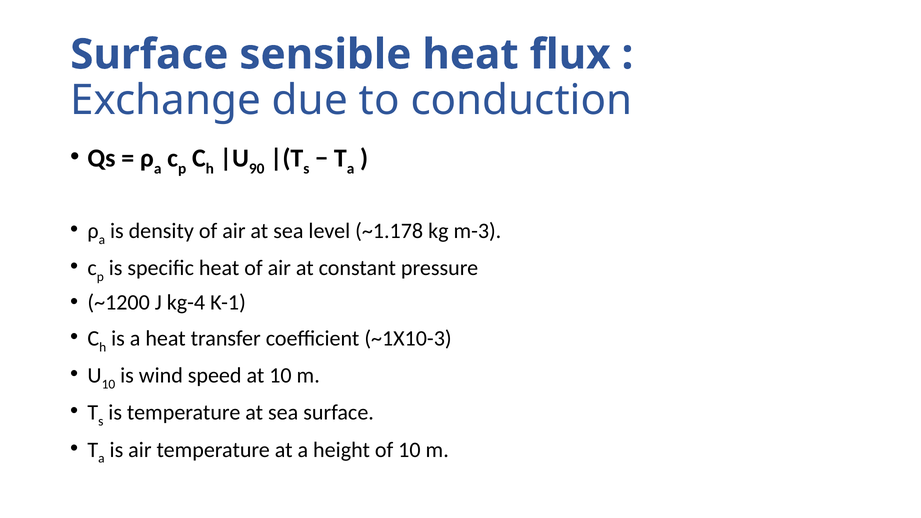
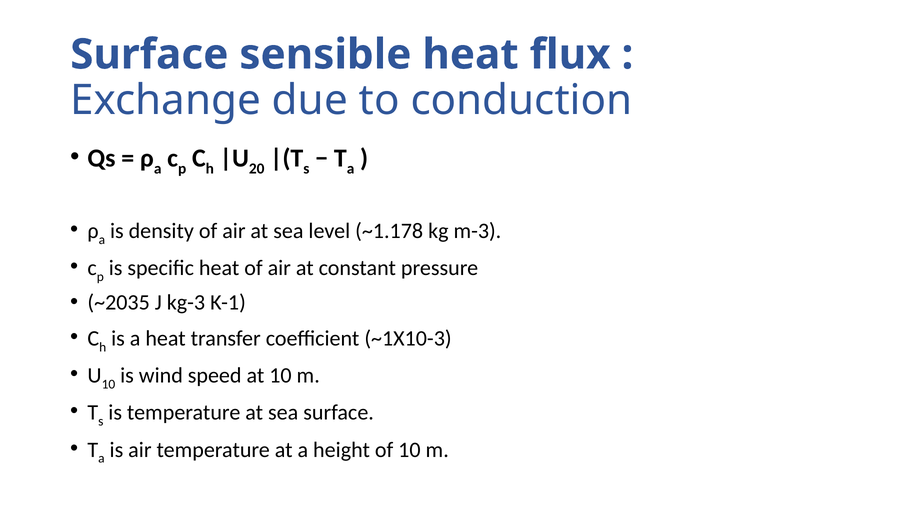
90: 90 -> 20
~1200: ~1200 -> ~2035
kg-4: kg-4 -> kg-3
